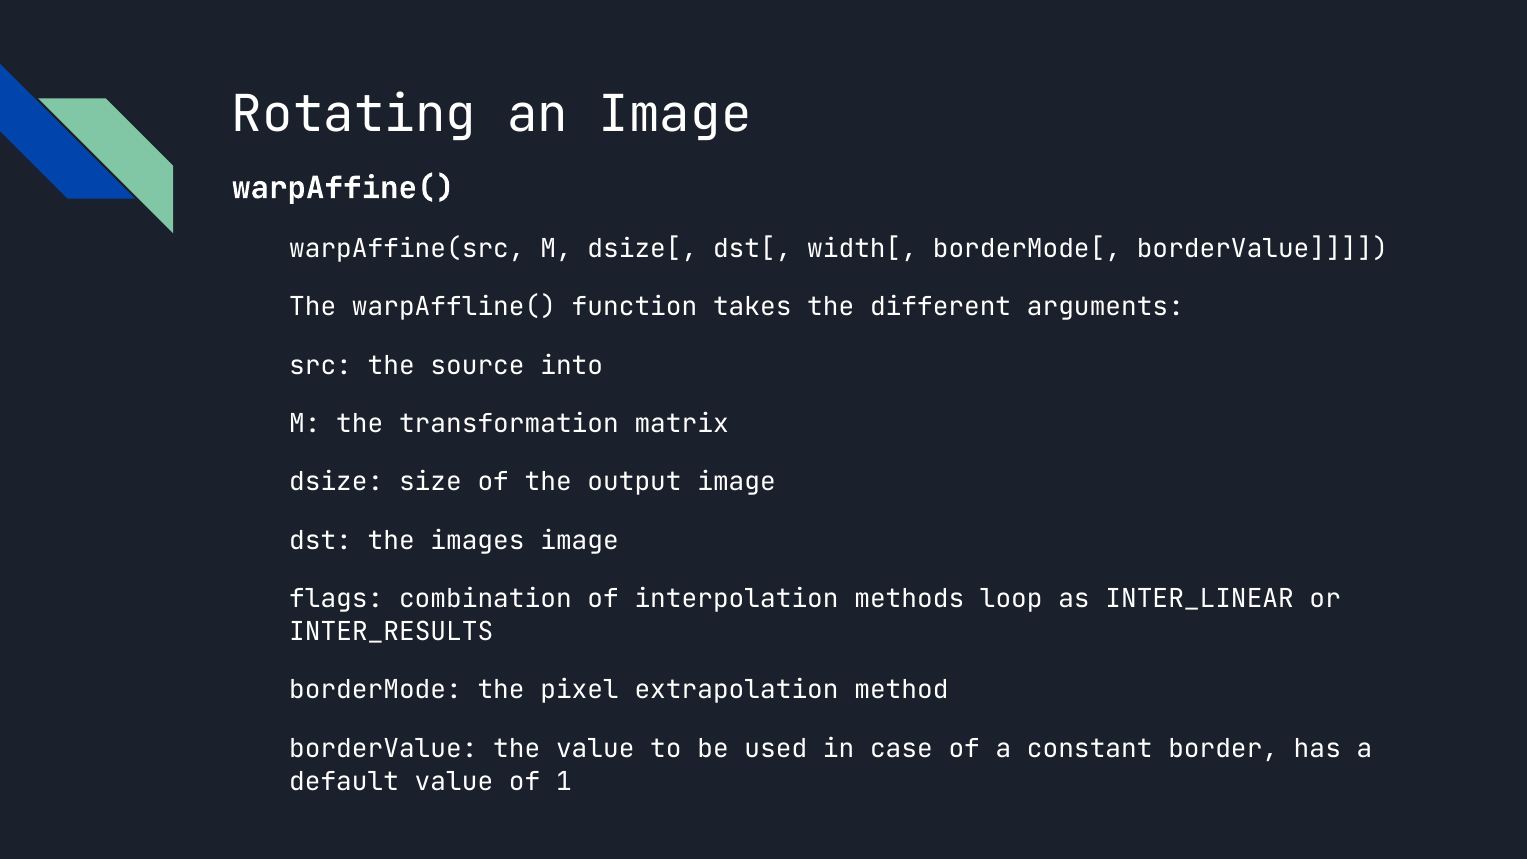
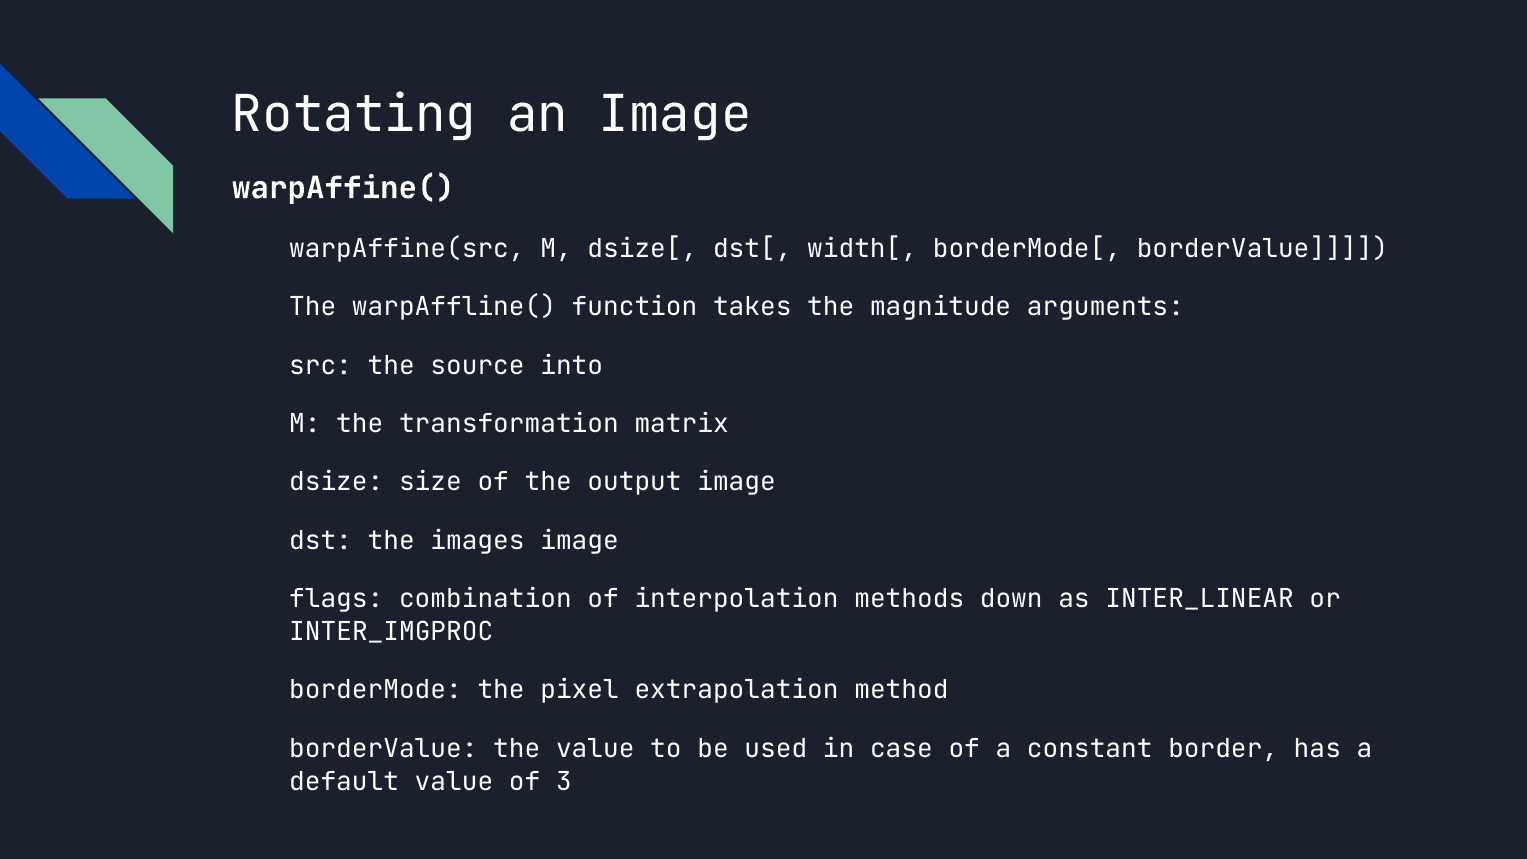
different: different -> magnitude
loop: loop -> down
INTER_RESULTS: INTER_RESULTS -> INTER_IMGPROC
1: 1 -> 3
